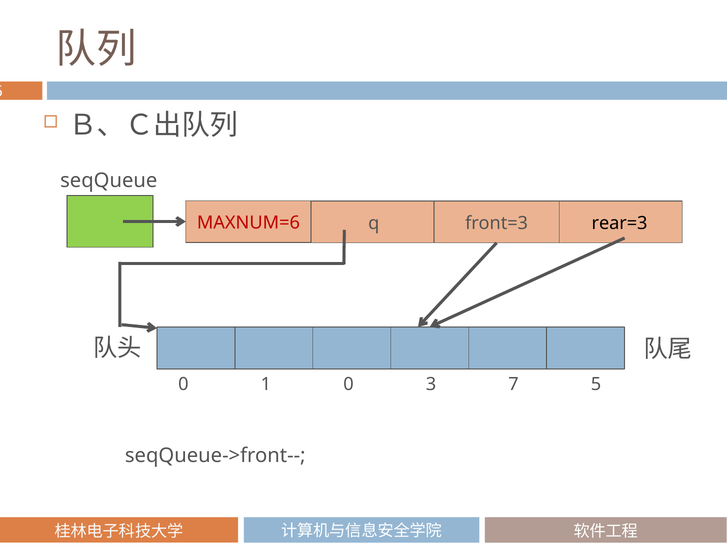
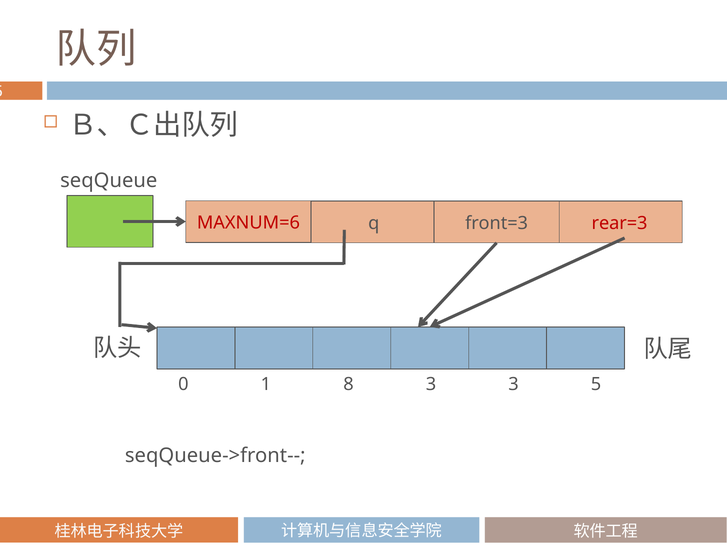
rear=3 colour: black -> red
1 0: 0 -> 8
3 7: 7 -> 3
